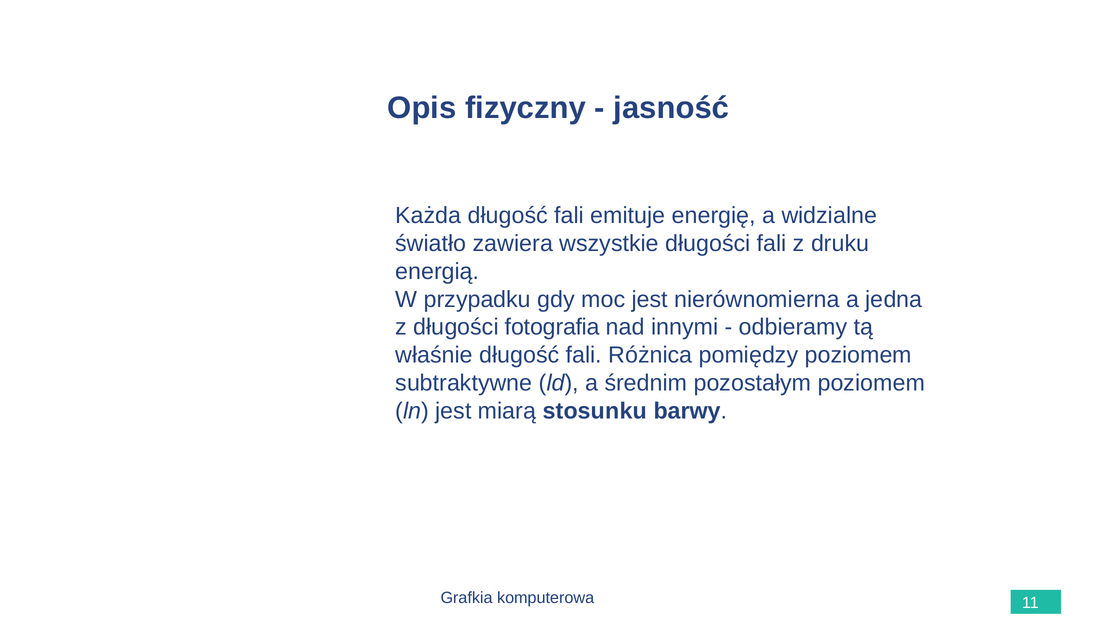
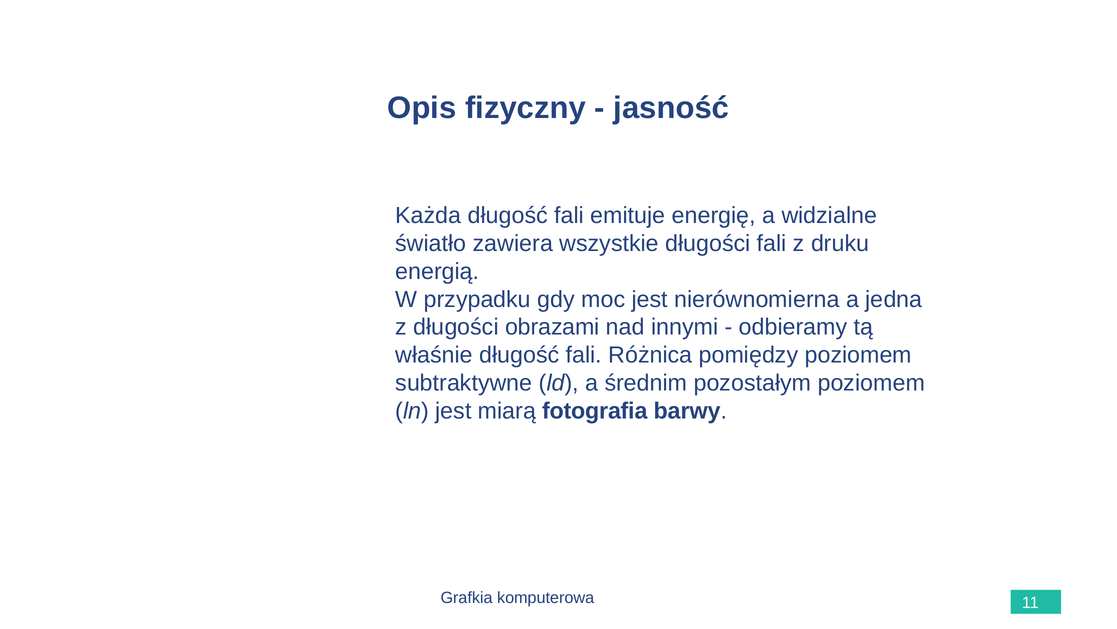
fotografia: fotografia -> obrazami
stosunku: stosunku -> fotografia
